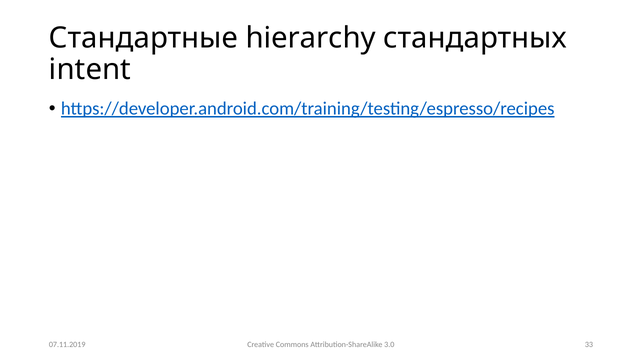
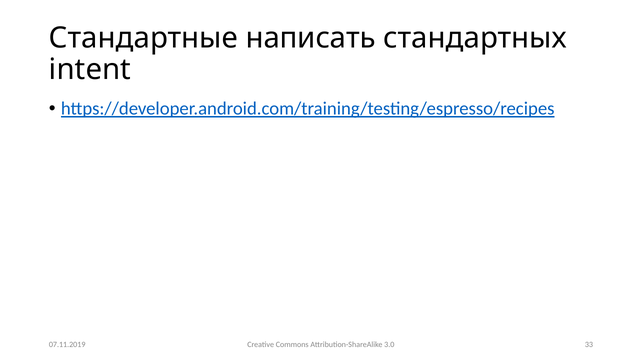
hierarchy: hierarchy -> написать
